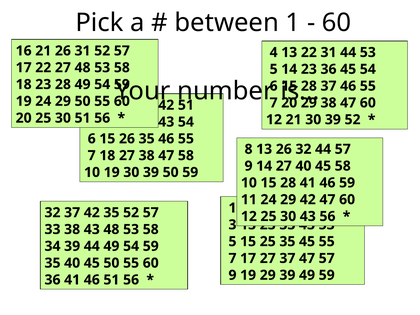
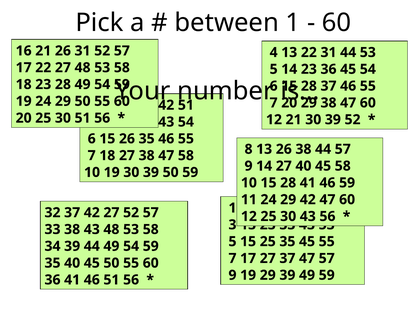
26 32: 32 -> 38
42 35: 35 -> 27
